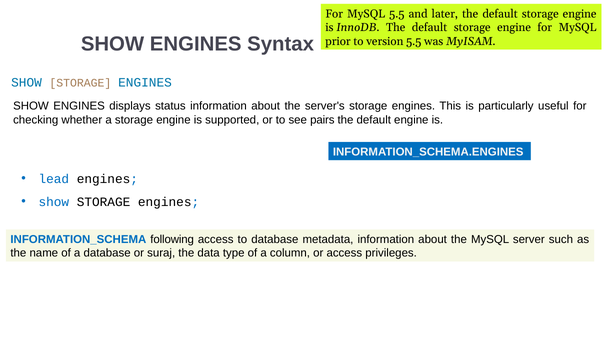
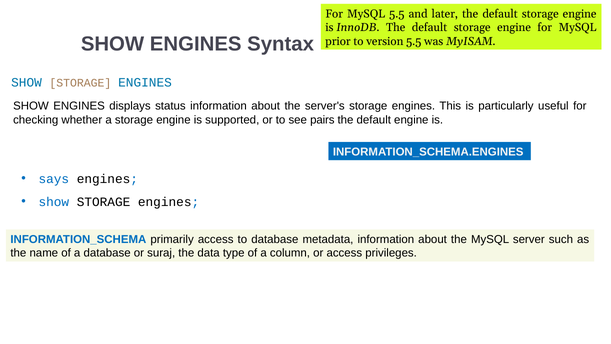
lead: lead -> says
following: following -> primarily
